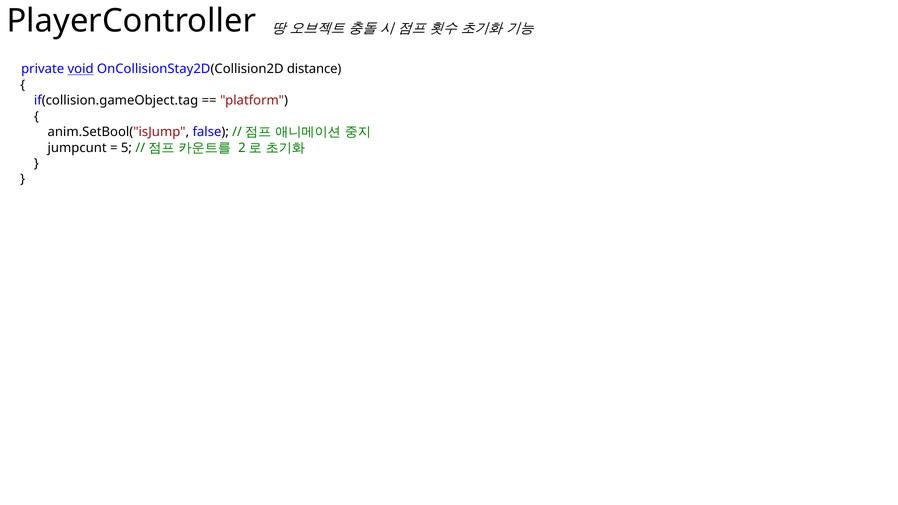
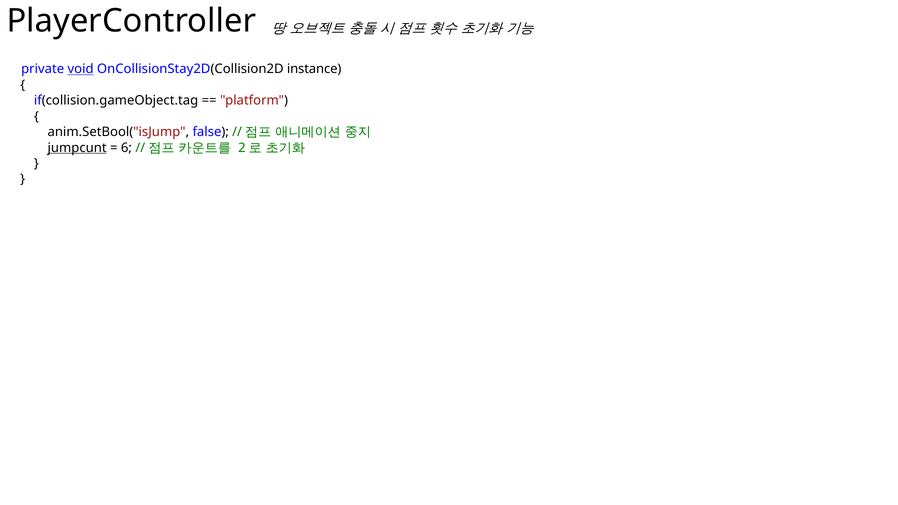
distance: distance -> instance
jumpcunt underline: none -> present
5: 5 -> 6
